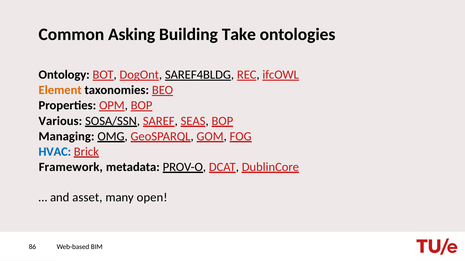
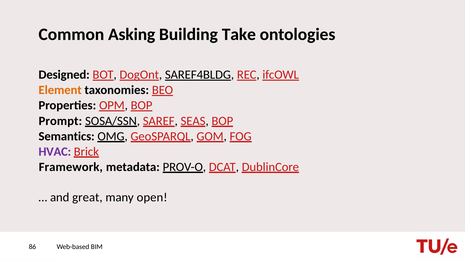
Ontology: Ontology -> Designed
Various: Various -> Prompt
Managing: Managing -> Semantics
HVAC colour: blue -> purple
asset: asset -> great
